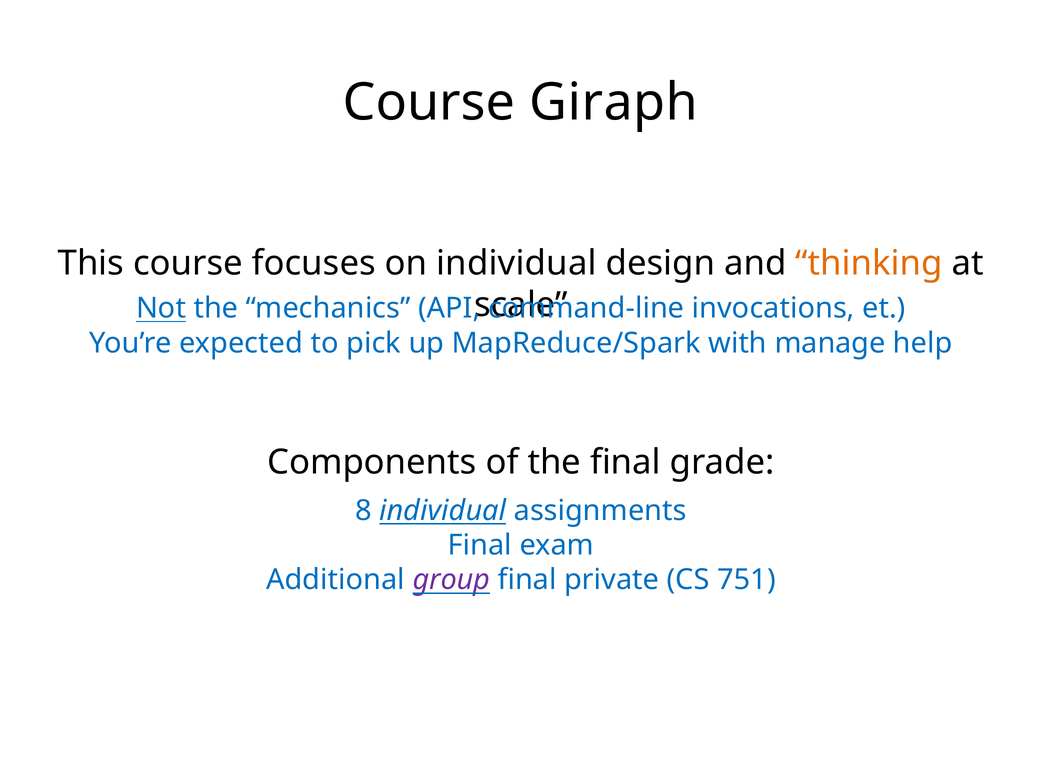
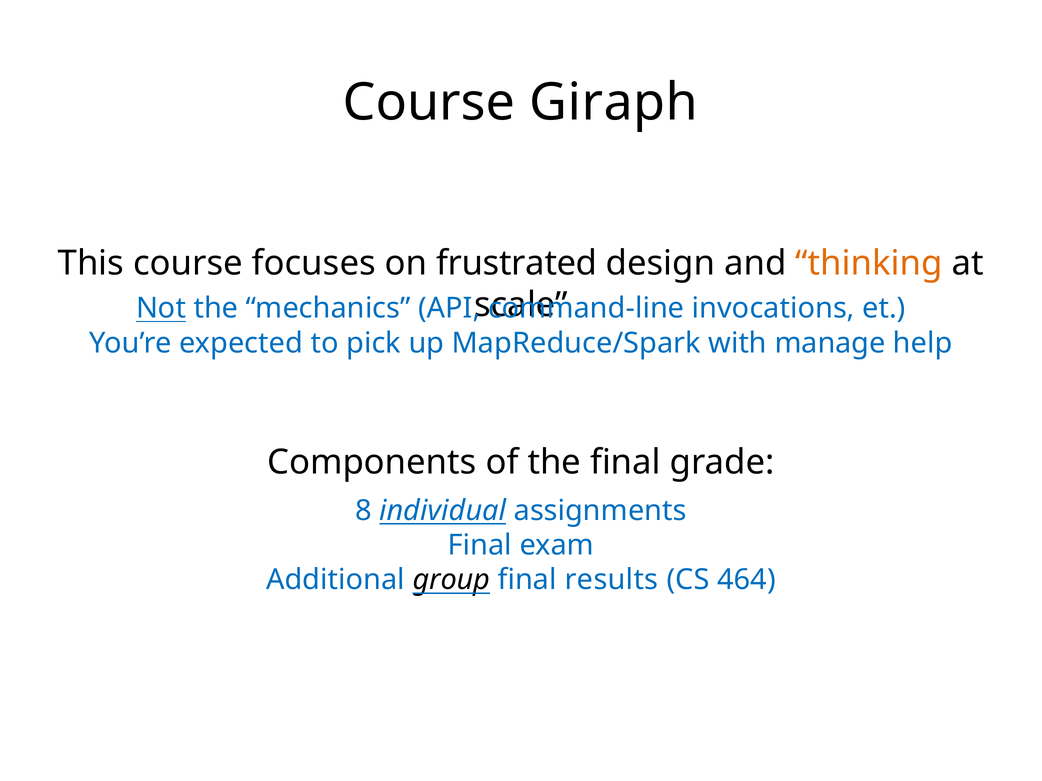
on individual: individual -> frustrated
group colour: purple -> black
private: private -> results
751: 751 -> 464
